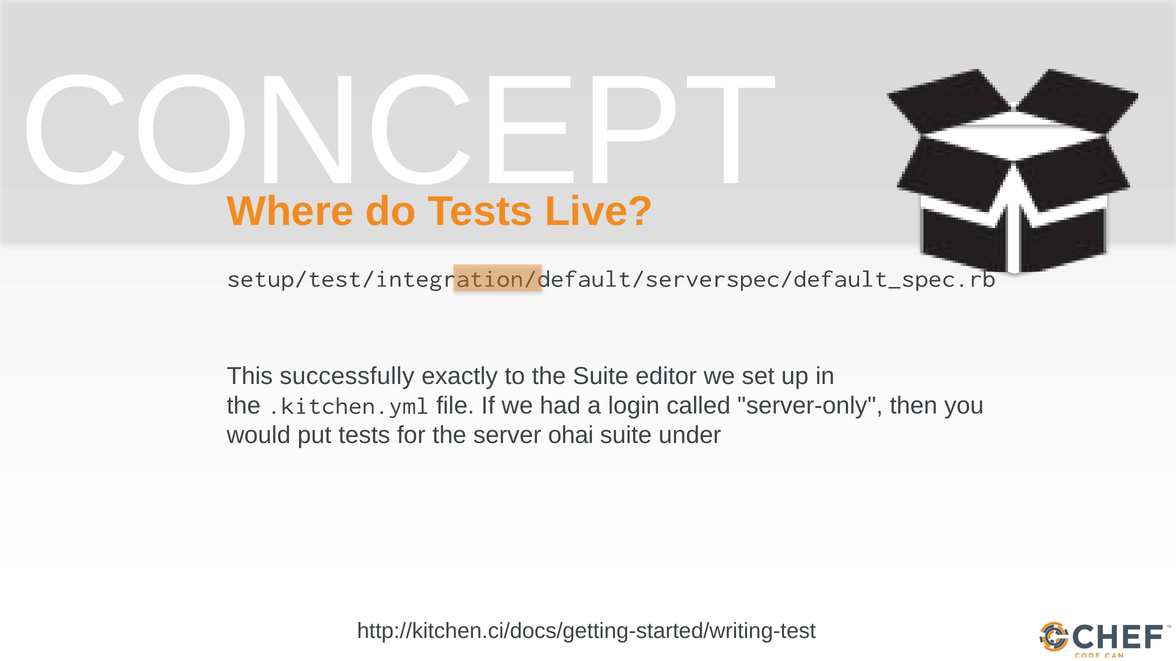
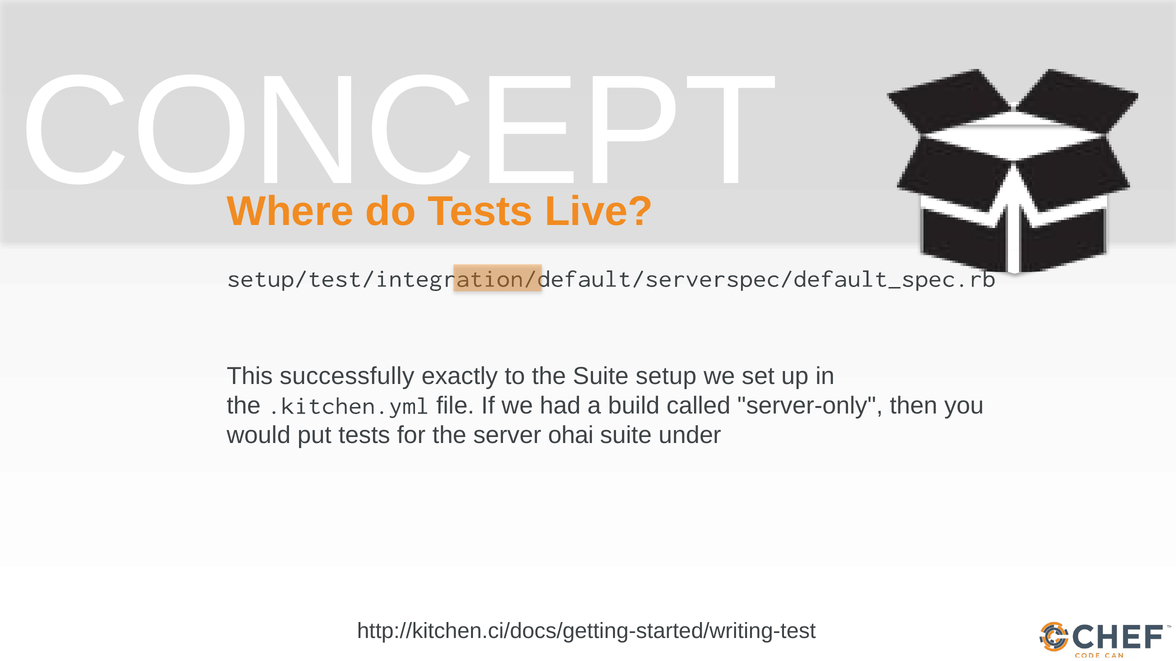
editor: editor -> setup
login: login -> build
